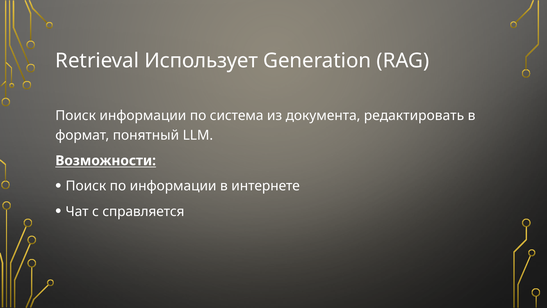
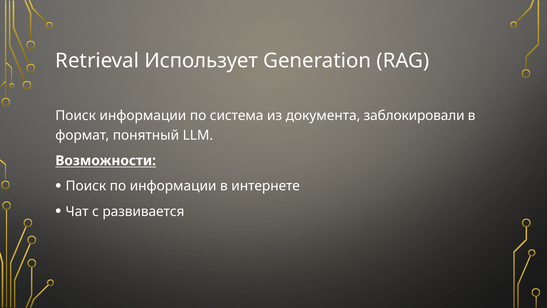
редактировать: редактировать -> заблокировали
справляется: справляется -> развивается
